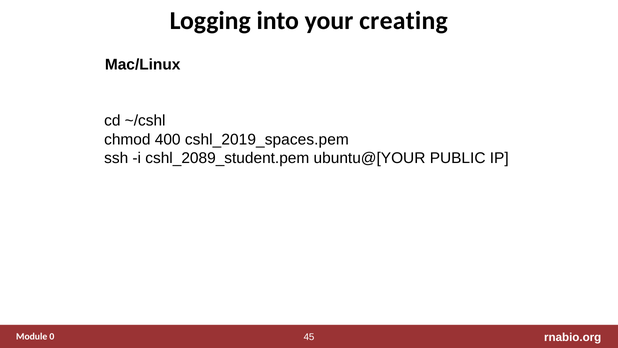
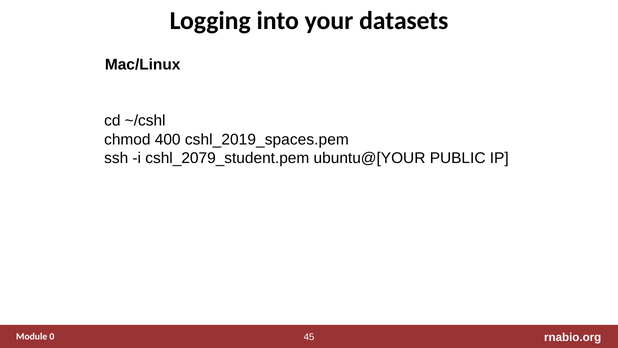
creating: creating -> datasets
cshl_2089_student.pem: cshl_2089_student.pem -> cshl_2079_student.pem
